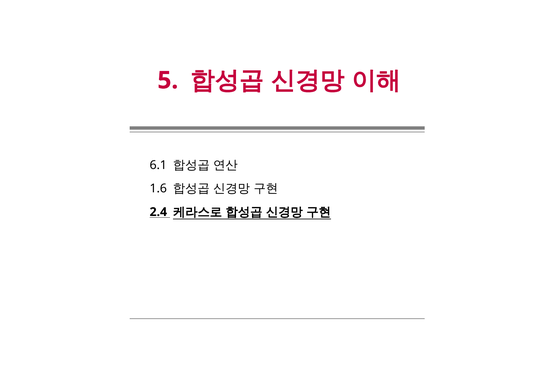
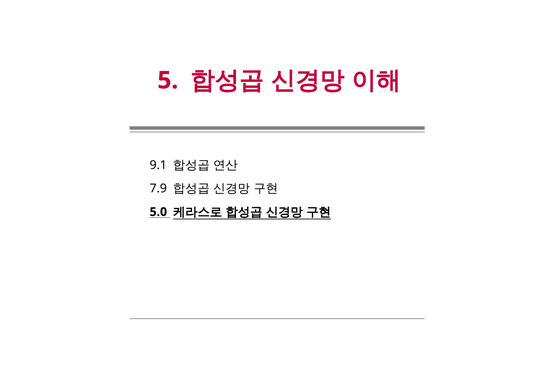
6.1: 6.1 -> 9.1
1.6: 1.6 -> 7.9
2.4: 2.4 -> 5.0
